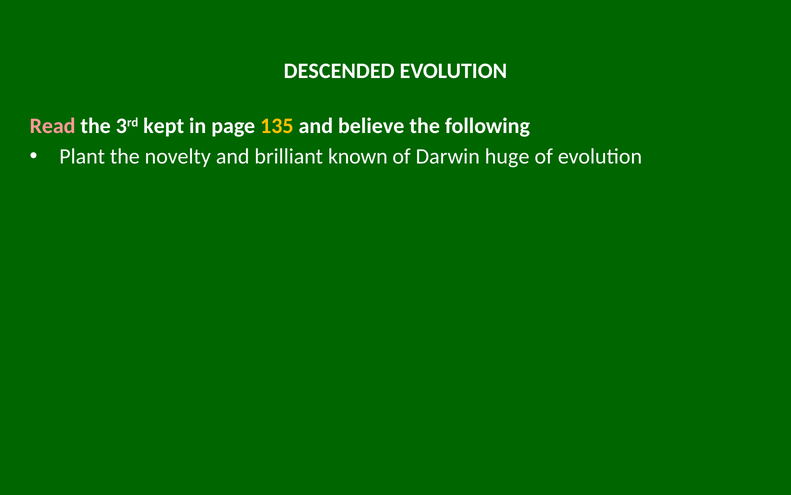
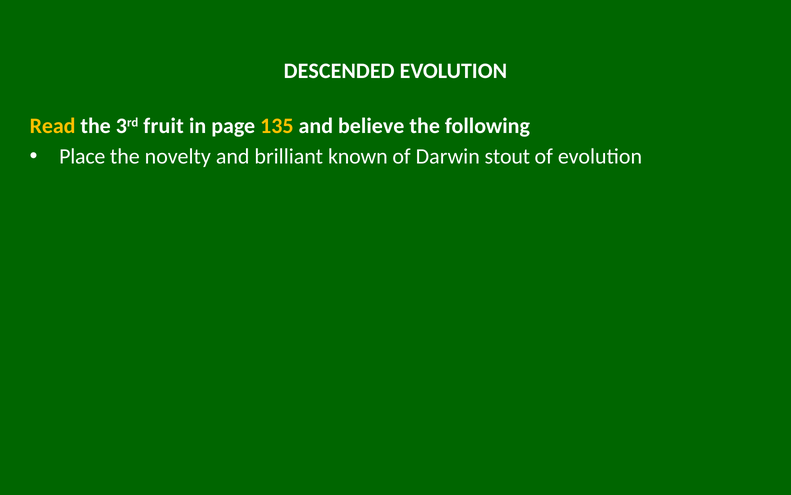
Read colour: pink -> yellow
kept: kept -> fruit
Plant: Plant -> Place
huge: huge -> stout
